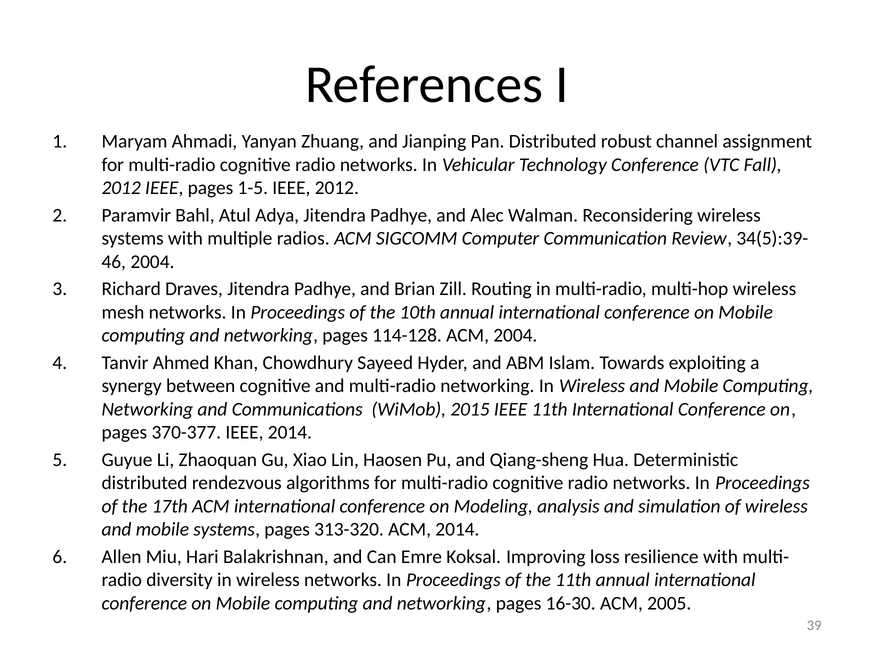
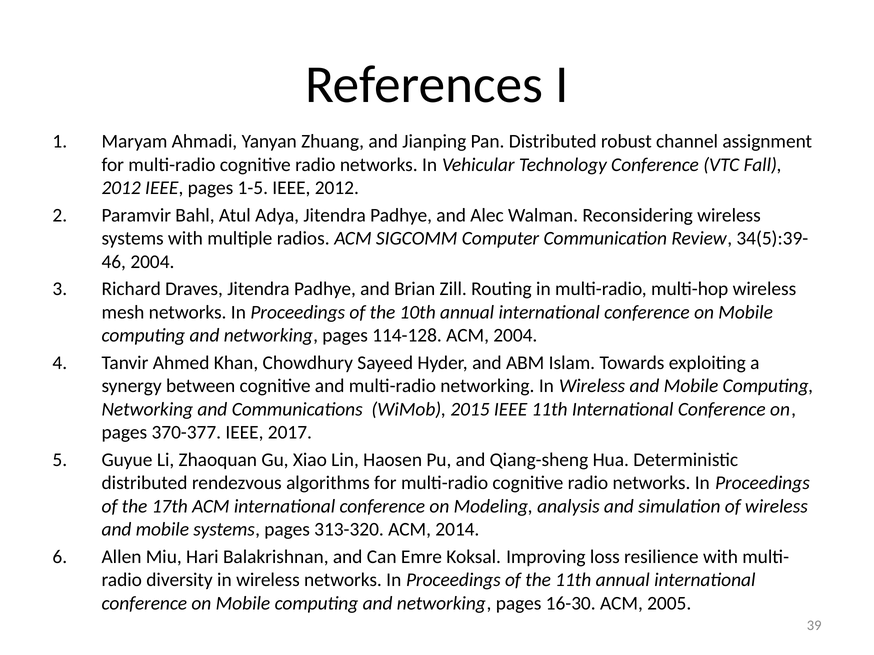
IEEE 2014: 2014 -> 2017
